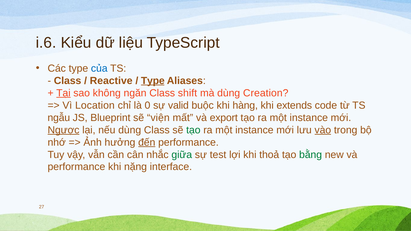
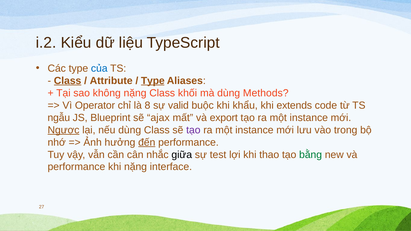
i.6: i.6 -> i.2
Class at (68, 81) underline: none -> present
Reactive: Reactive -> Attribute
Tại underline: present -> none
không ngăn: ngăn -> nặng
shift: shift -> khối
Creation: Creation -> Methods
Location: Location -> Operator
0: 0 -> 8
hàng: hàng -> khẩu
viện: viện -> ajax
tạo at (193, 130) colour: green -> purple
vào underline: present -> none
giữa colour: green -> black
thoả: thoả -> thao
